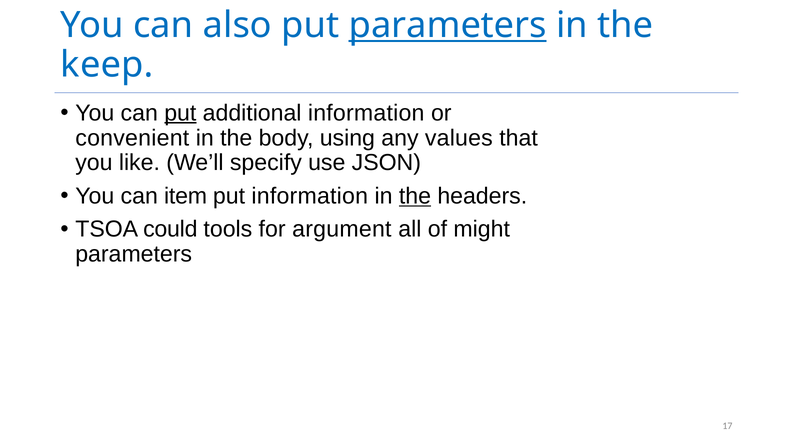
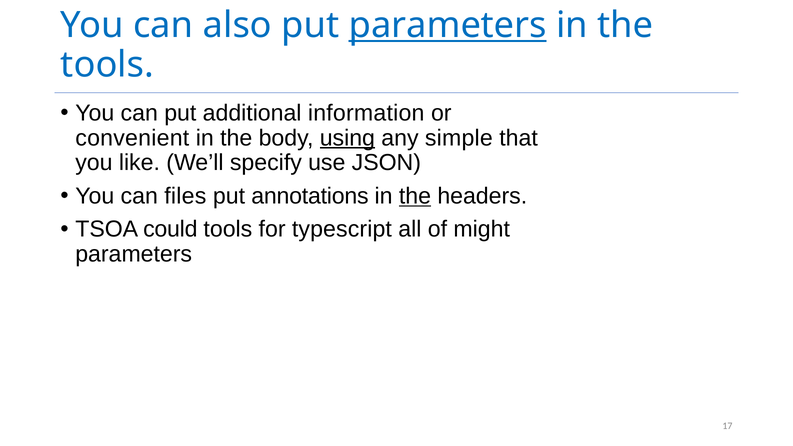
keep at (107, 65): keep -> tools
put at (180, 113) underline: present -> none
using underline: none -> present
values: values -> simple
item: item -> files
put information: information -> annotations
argument: argument -> typescript
